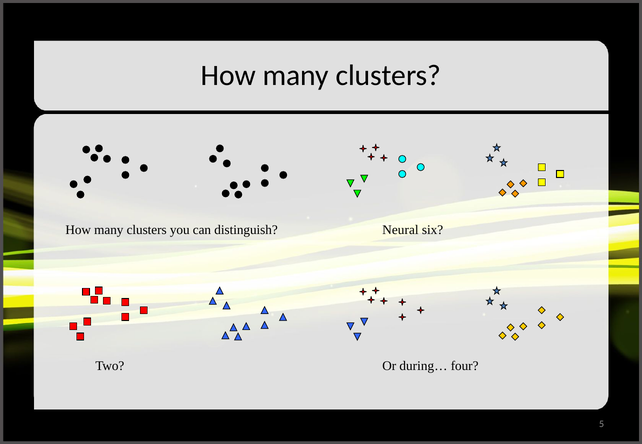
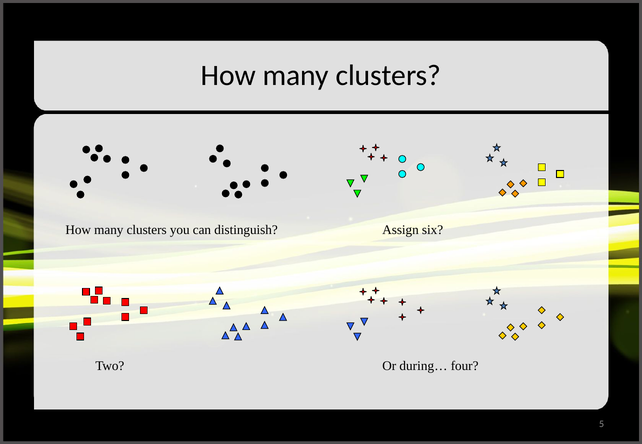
Neural: Neural -> Assign
